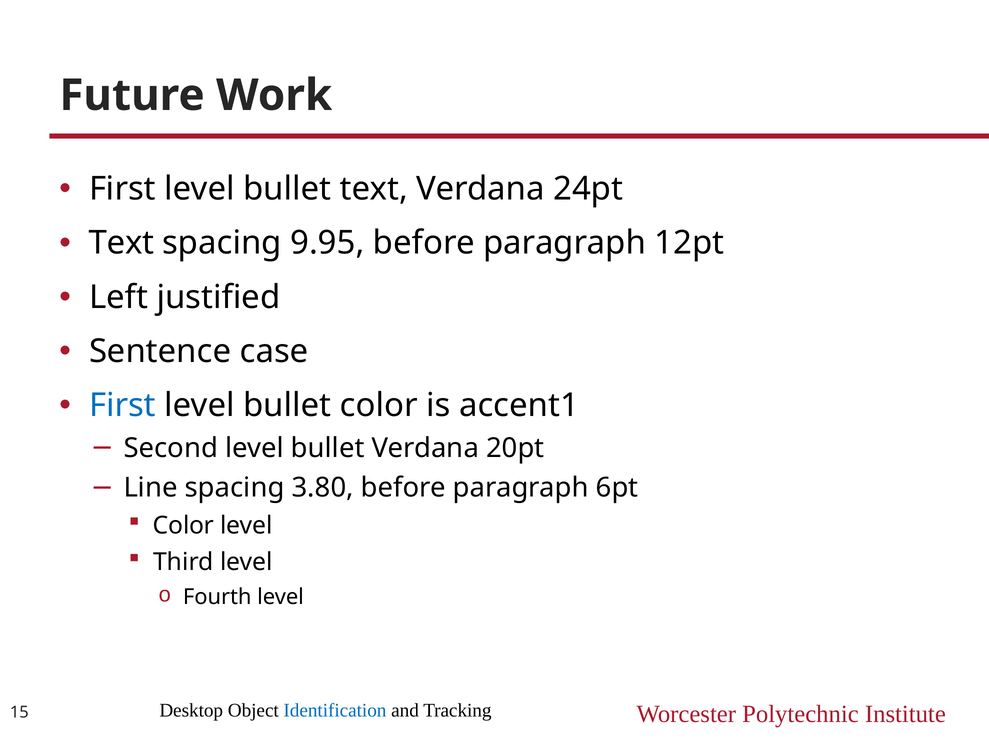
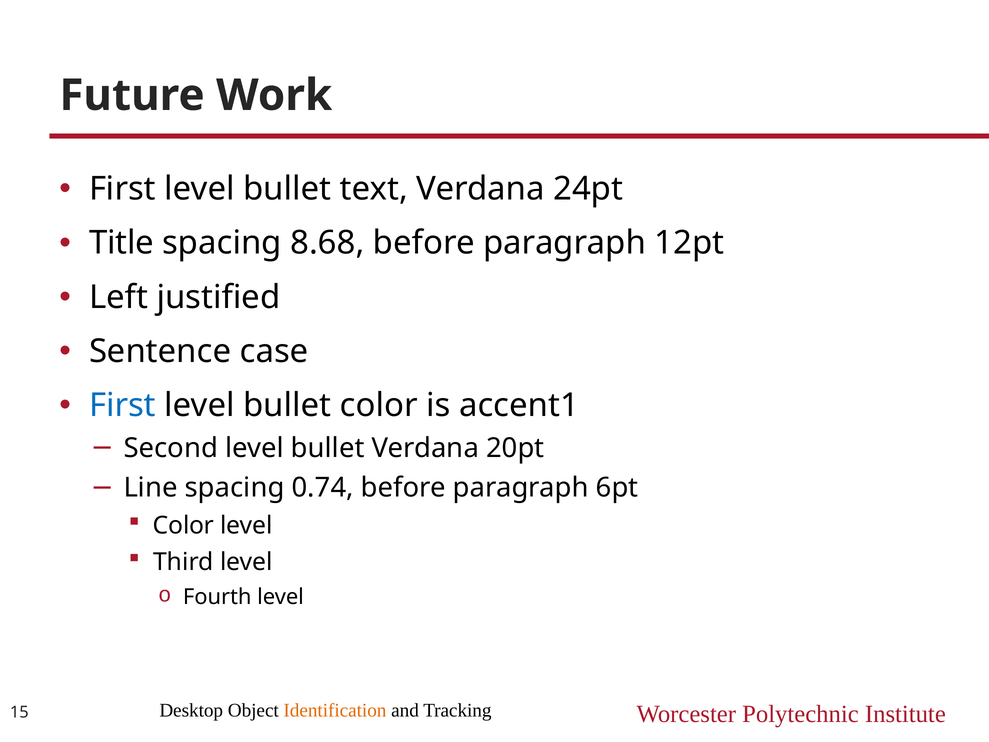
Text at (122, 243): Text -> Title
9.95: 9.95 -> 8.68
3.80: 3.80 -> 0.74
Identification colour: blue -> orange
